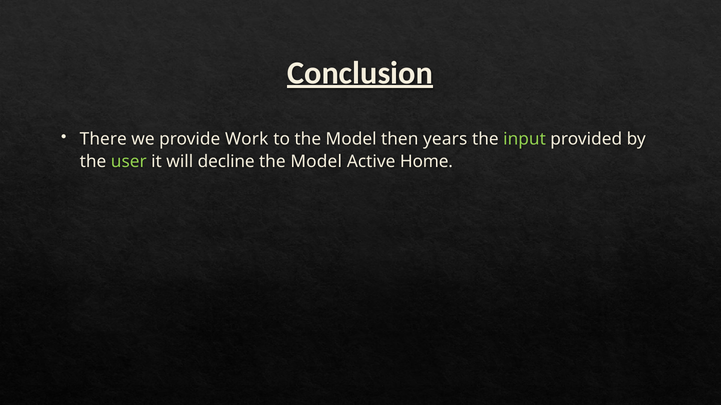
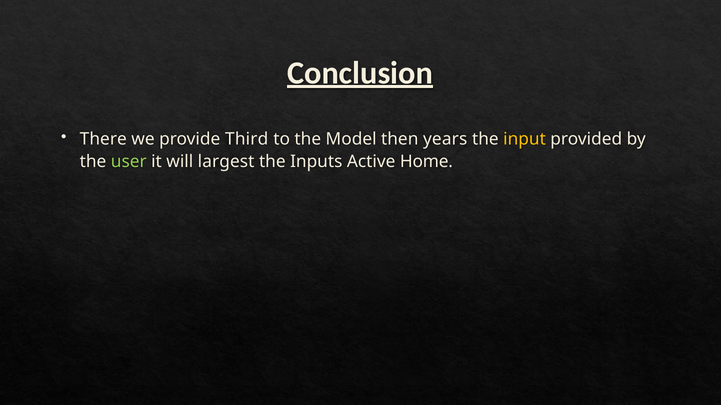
Work: Work -> Third
input colour: light green -> yellow
decline: decline -> largest
Model at (316, 162): Model -> Inputs
